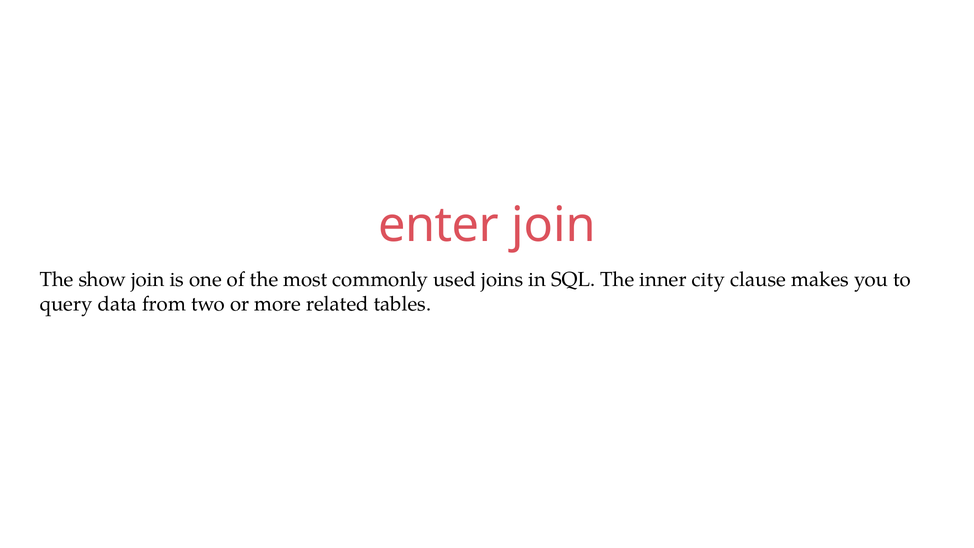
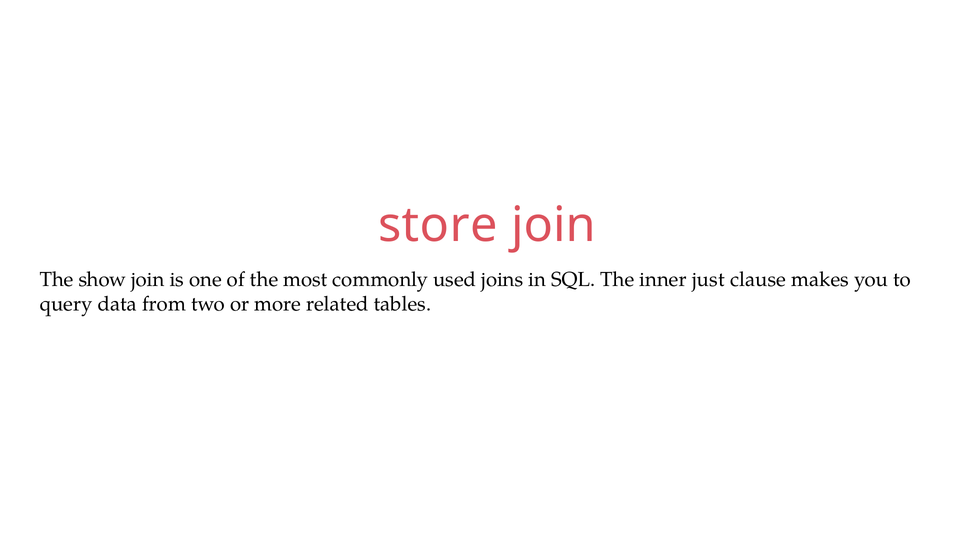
enter: enter -> store
city: city -> just
